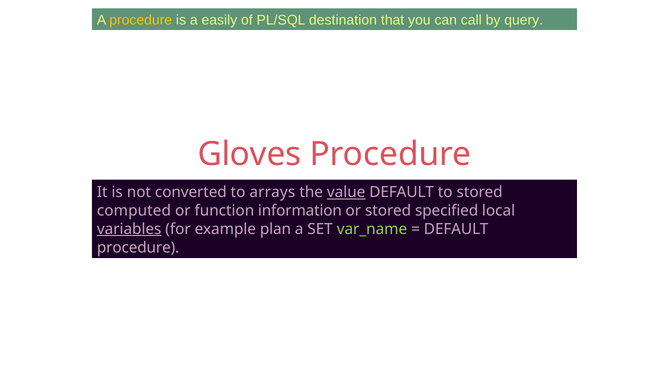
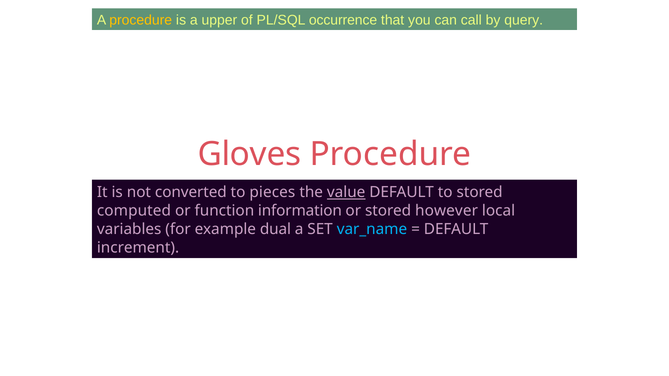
easily: easily -> upper
destination: destination -> occurrence
arrays: arrays -> pieces
specified: specified -> however
variables underline: present -> none
plan: plan -> dual
var_name colour: light green -> light blue
procedure at (138, 248): procedure -> increment
